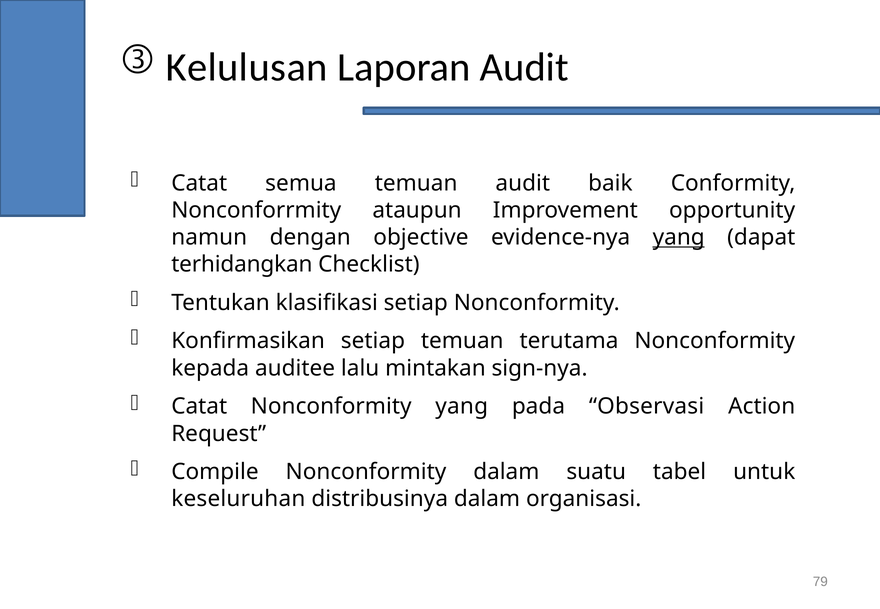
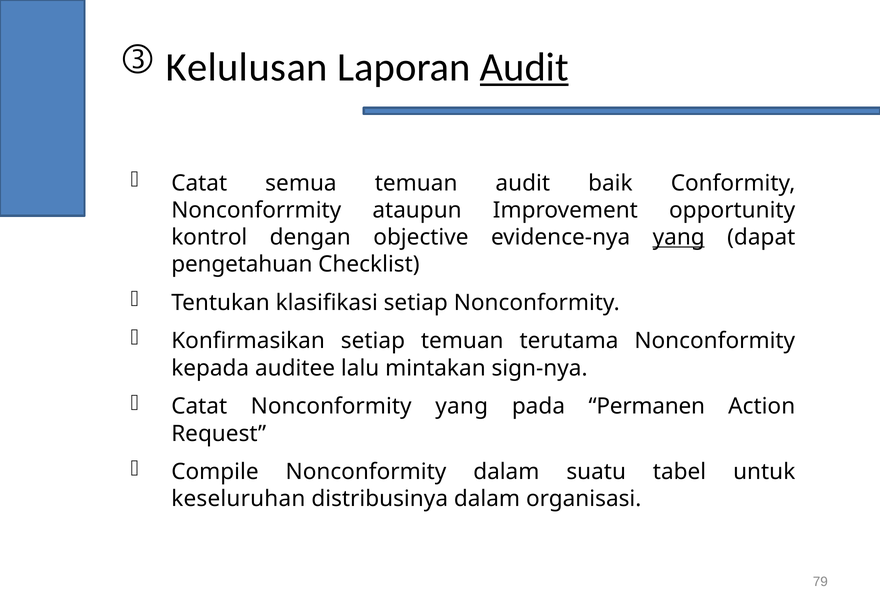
Audit at (524, 67) underline: none -> present
namun: namun -> kontrol
terhidangkan: terhidangkan -> pengetahuan
Observasi: Observasi -> Permanen
